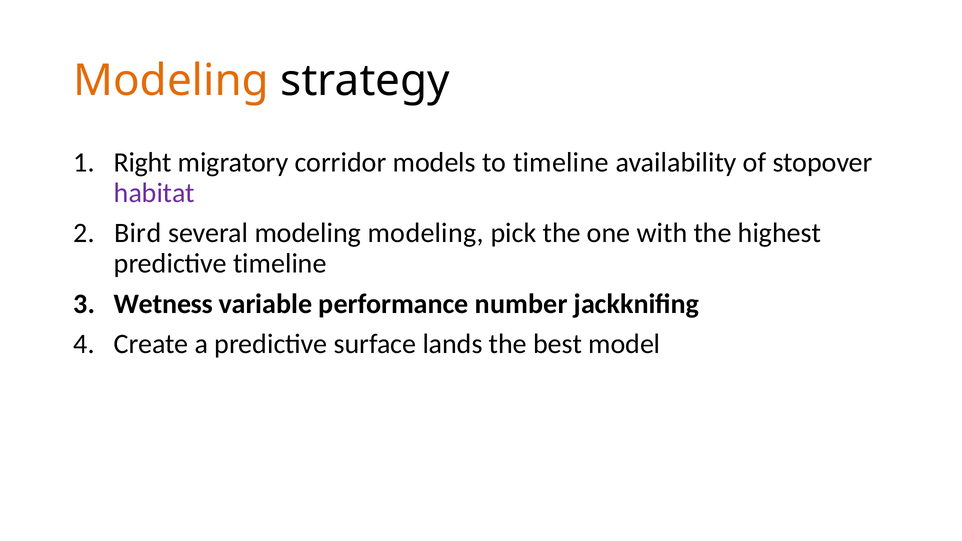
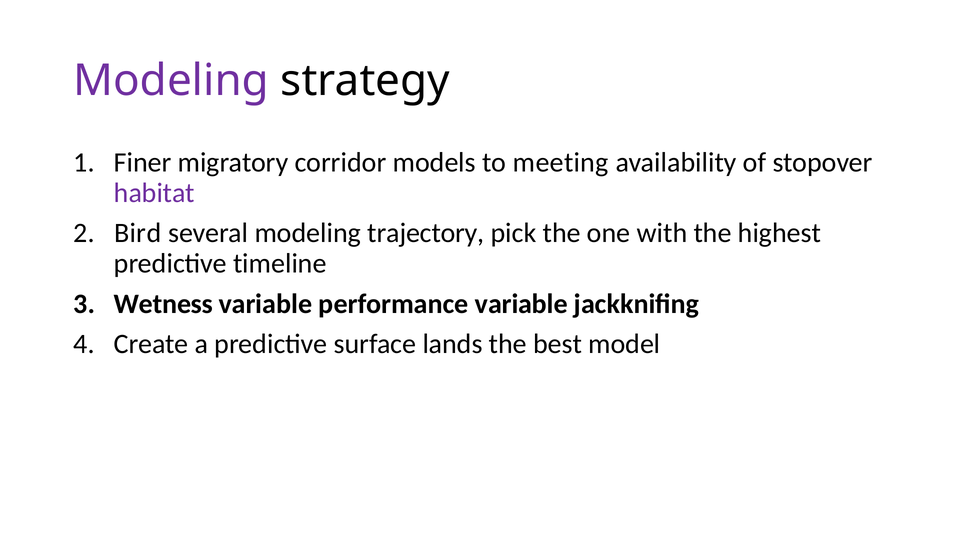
Modeling at (171, 81) colour: orange -> purple
Right: Right -> Finer
to timeline: timeline -> meeting
modeling modeling: modeling -> trajectory
performance number: number -> variable
